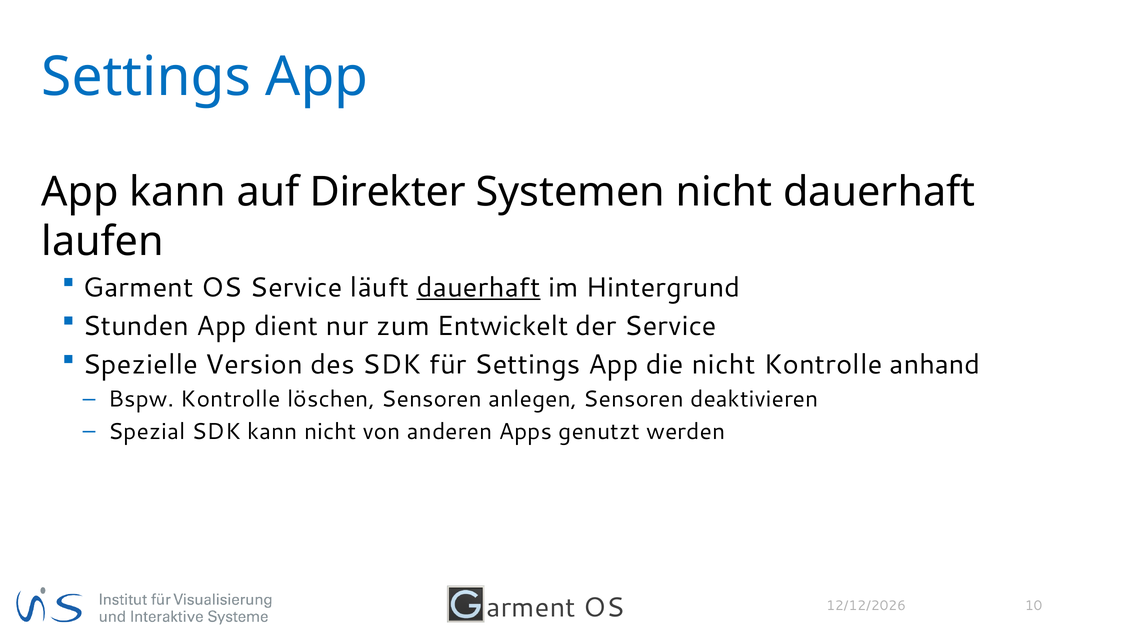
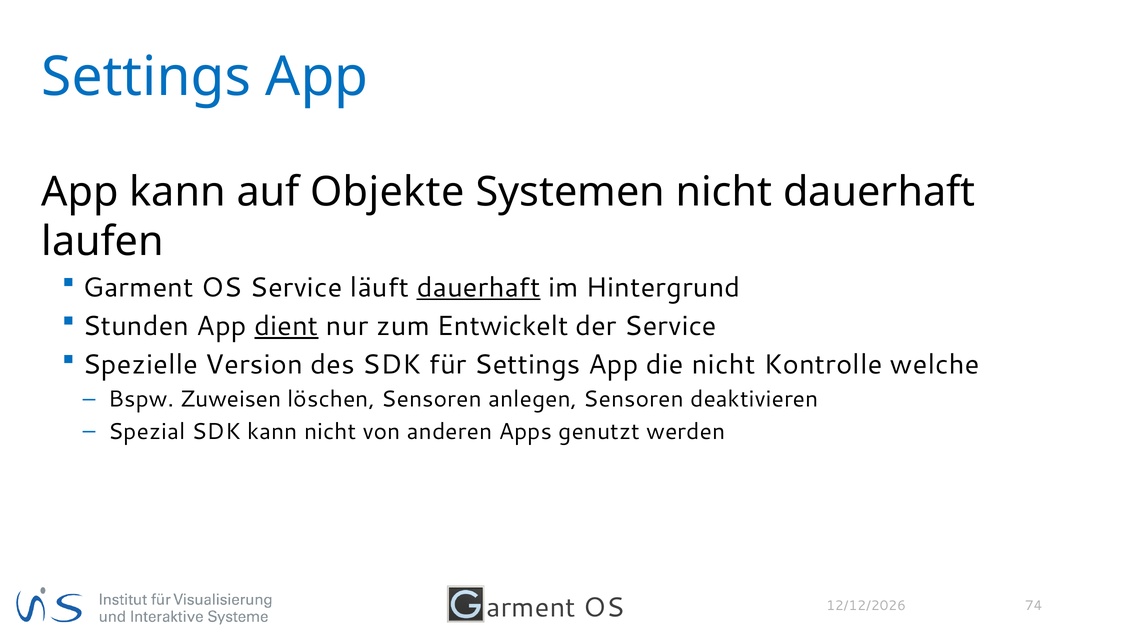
Direkter: Direkter -> Objekte
dient underline: none -> present
anhand: anhand -> welche
Bspw Kontrolle: Kontrolle -> Zuweisen
10: 10 -> 74
